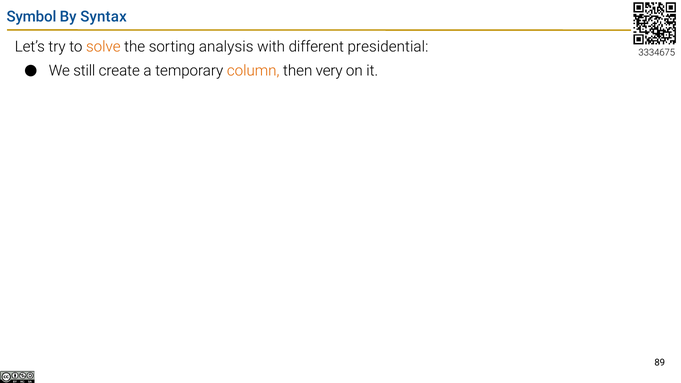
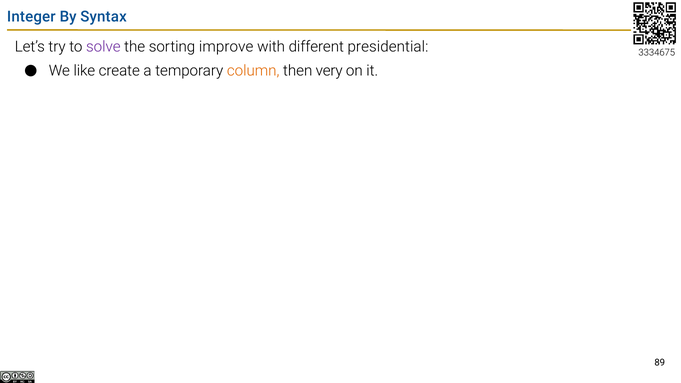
Symbol: Symbol -> Integer
solve colour: orange -> purple
analysis: analysis -> improve
still: still -> like
